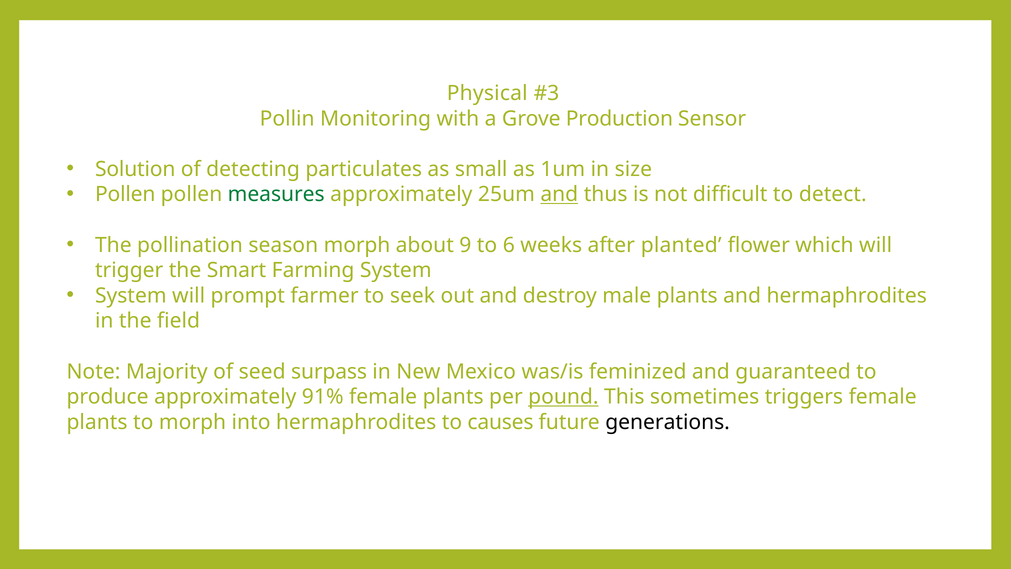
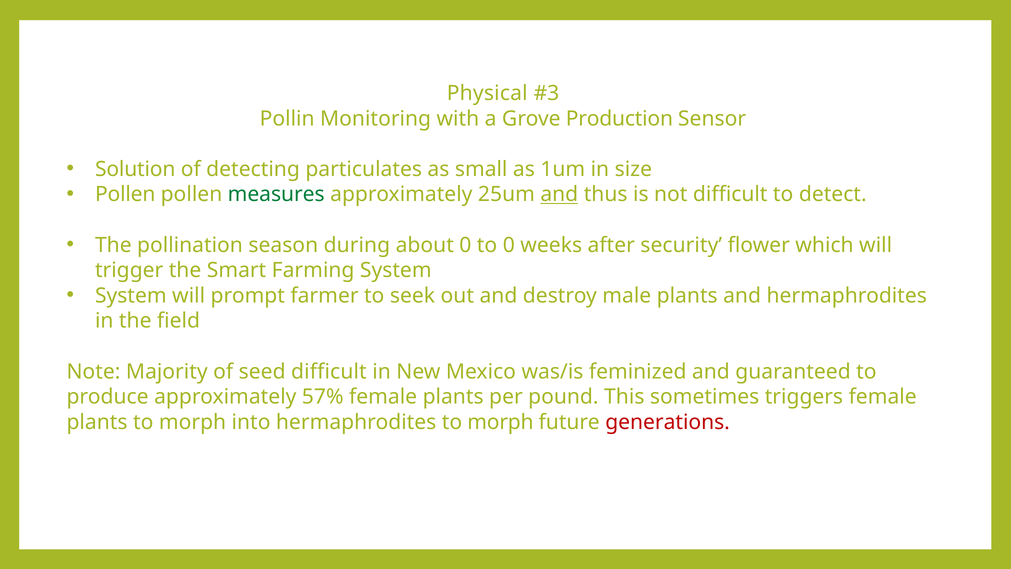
season morph: morph -> during
about 9: 9 -> 0
to 6: 6 -> 0
planted: planted -> security
seed surpass: surpass -> difficult
91%: 91% -> 57%
pound underline: present -> none
hermaphrodites to causes: causes -> morph
generations colour: black -> red
